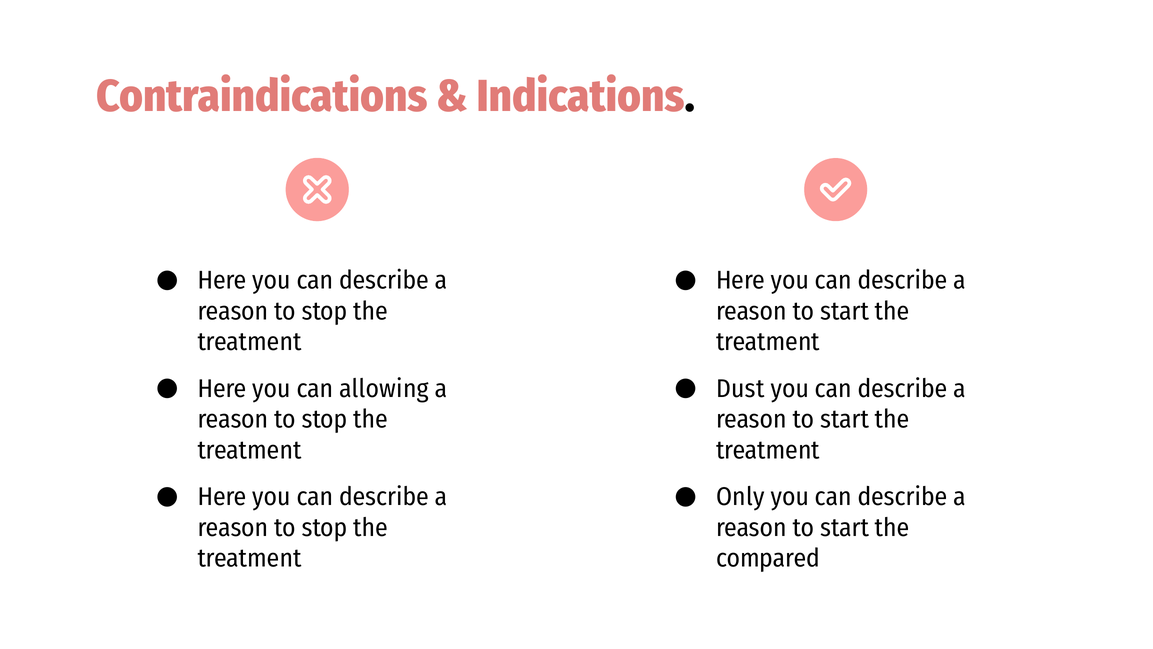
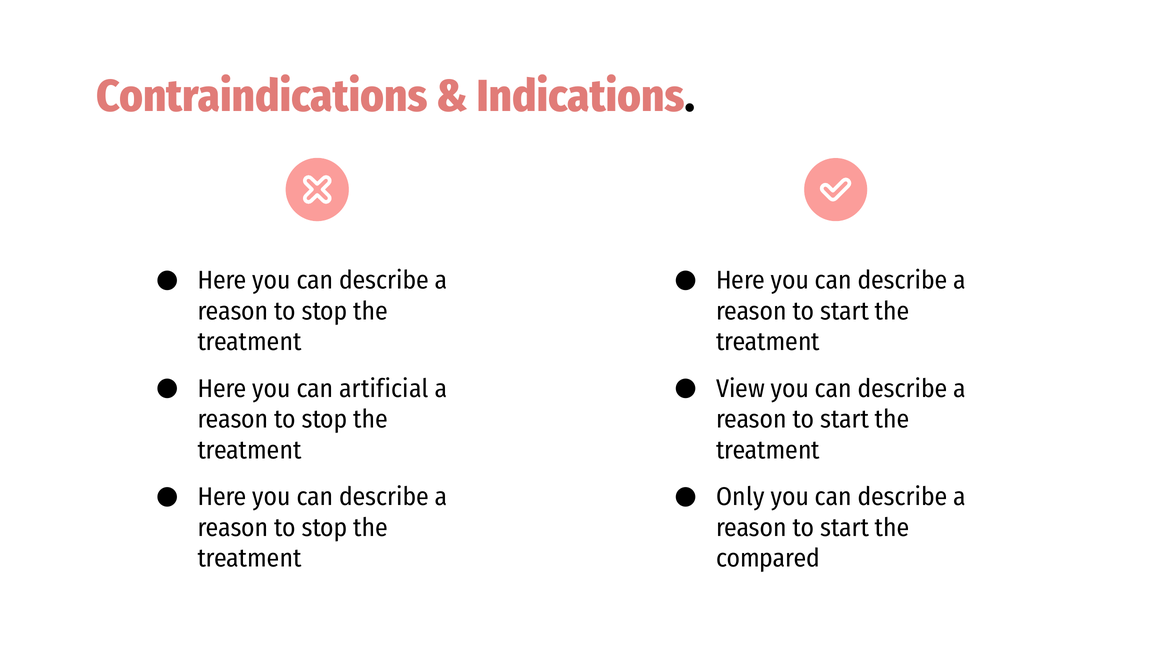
allowing: allowing -> artificial
Dust: Dust -> View
